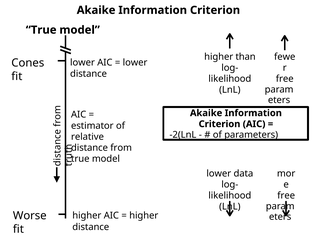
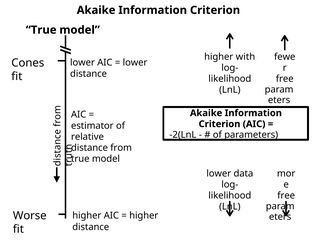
than: than -> with
